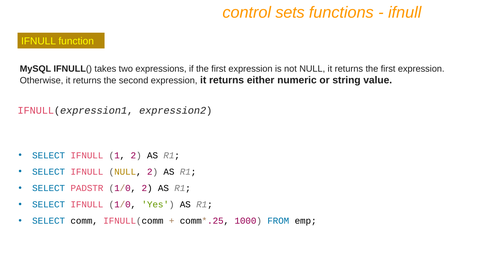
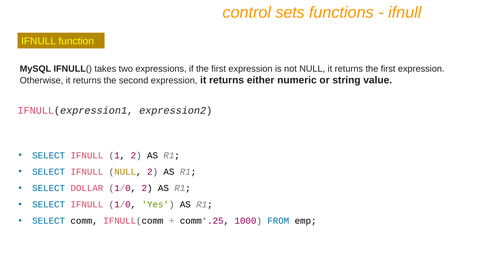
PADSTR: PADSTR -> DOLLAR
